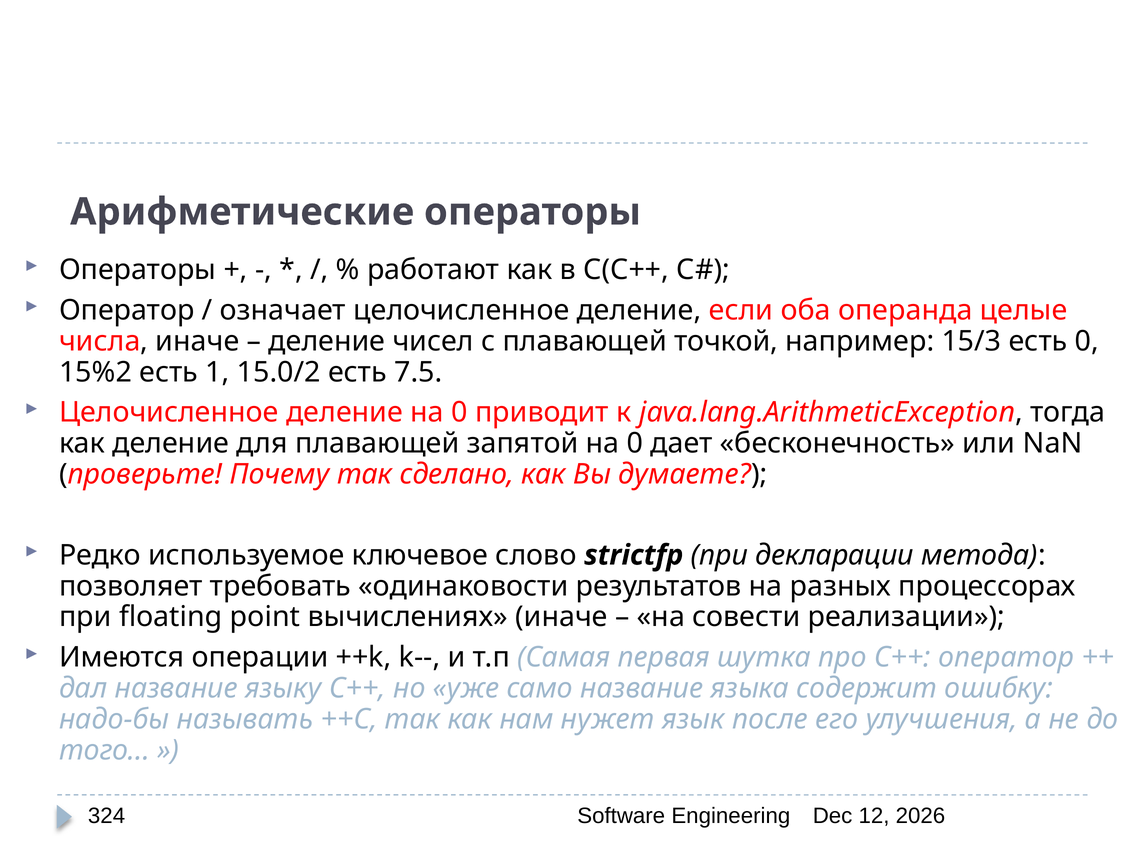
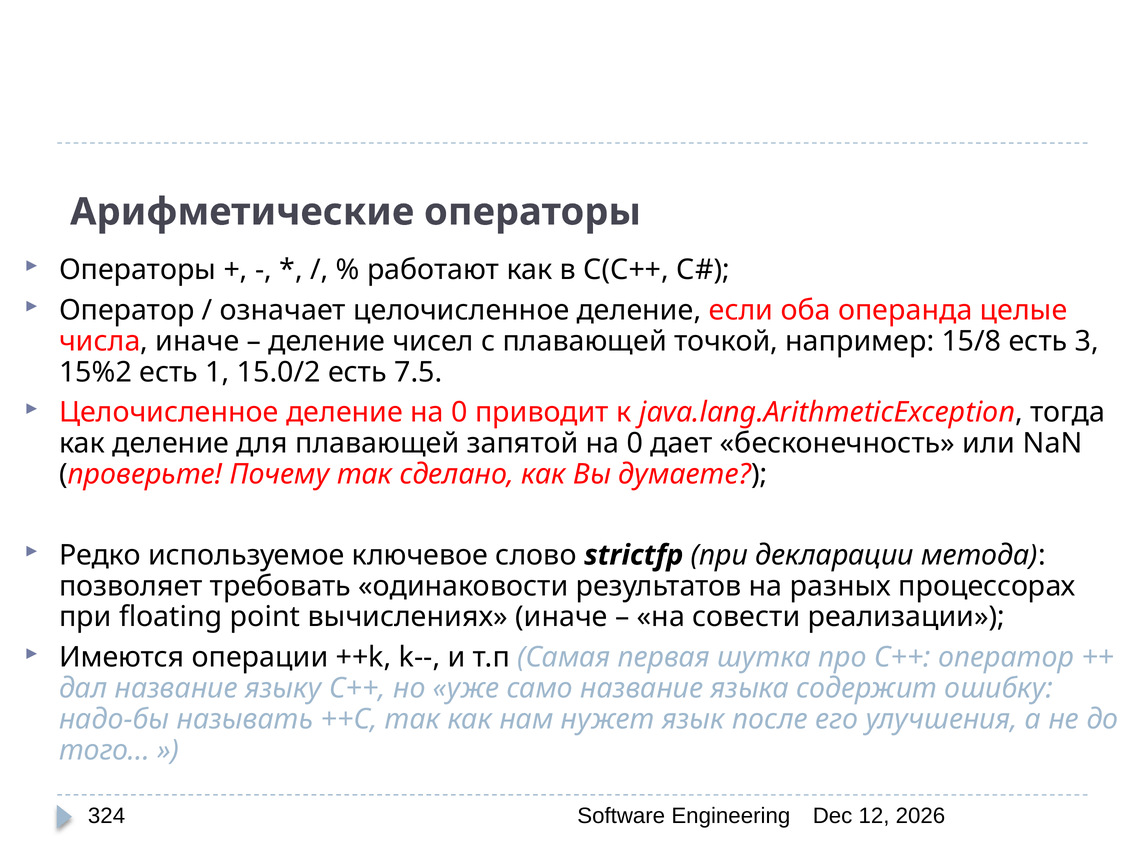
15/3: 15/3 -> 15/8
есть 0: 0 -> 3
